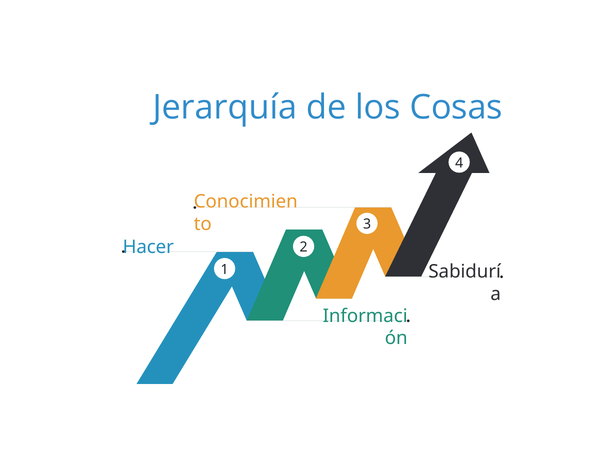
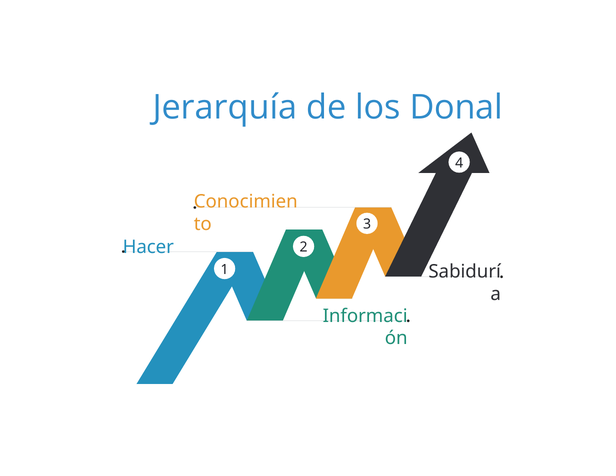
Cosas: Cosas -> Donal
